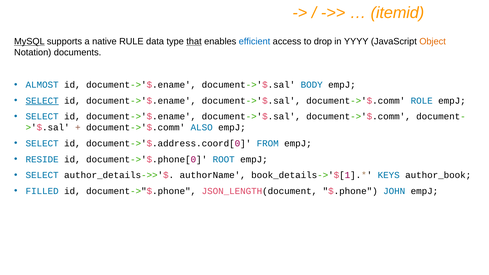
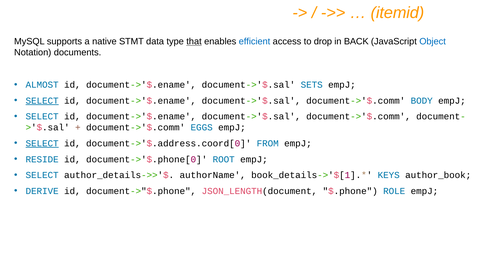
MySQL underline: present -> none
RULE: RULE -> STMT
YYYY: YYYY -> BACK
Object colour: orange -> blue
BODY: BODY -> SETS
ROLE: ROLE -> BODY
ALSO: ALSO -> EGGS
SELECT at (42, 143) underline: none -> present
FILLED: FILLED -> DERIVE
JOHN: JOHN -> ROLE
